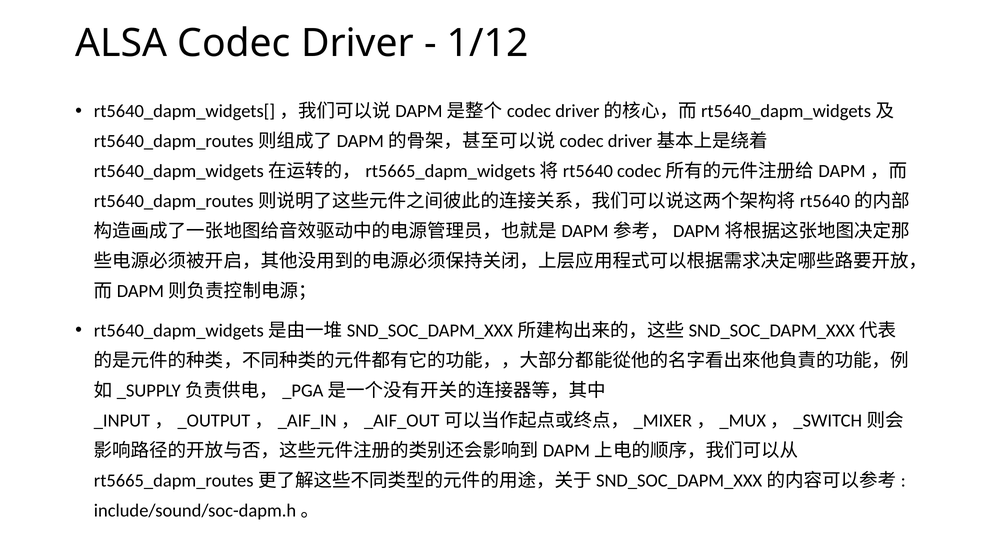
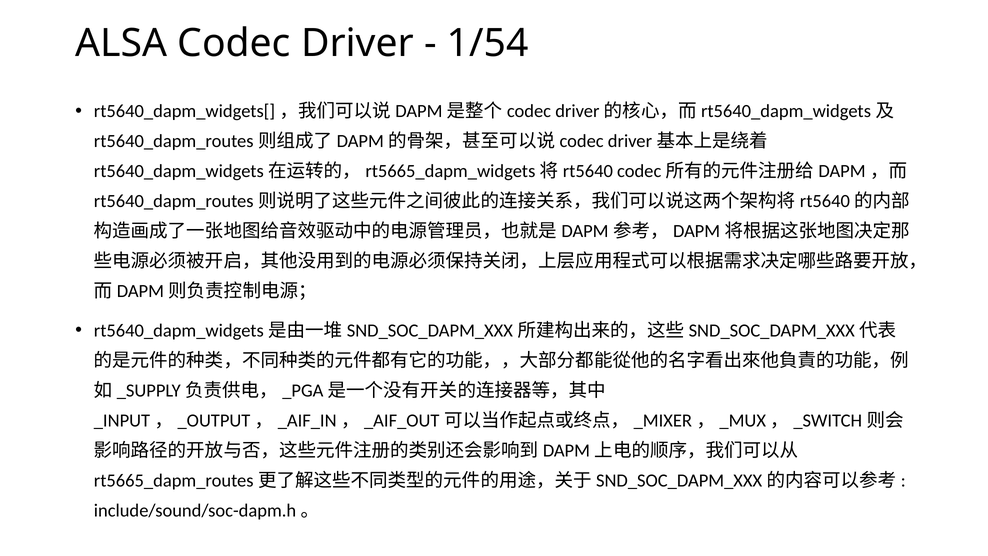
1/12: 1/12 -> 1/54
